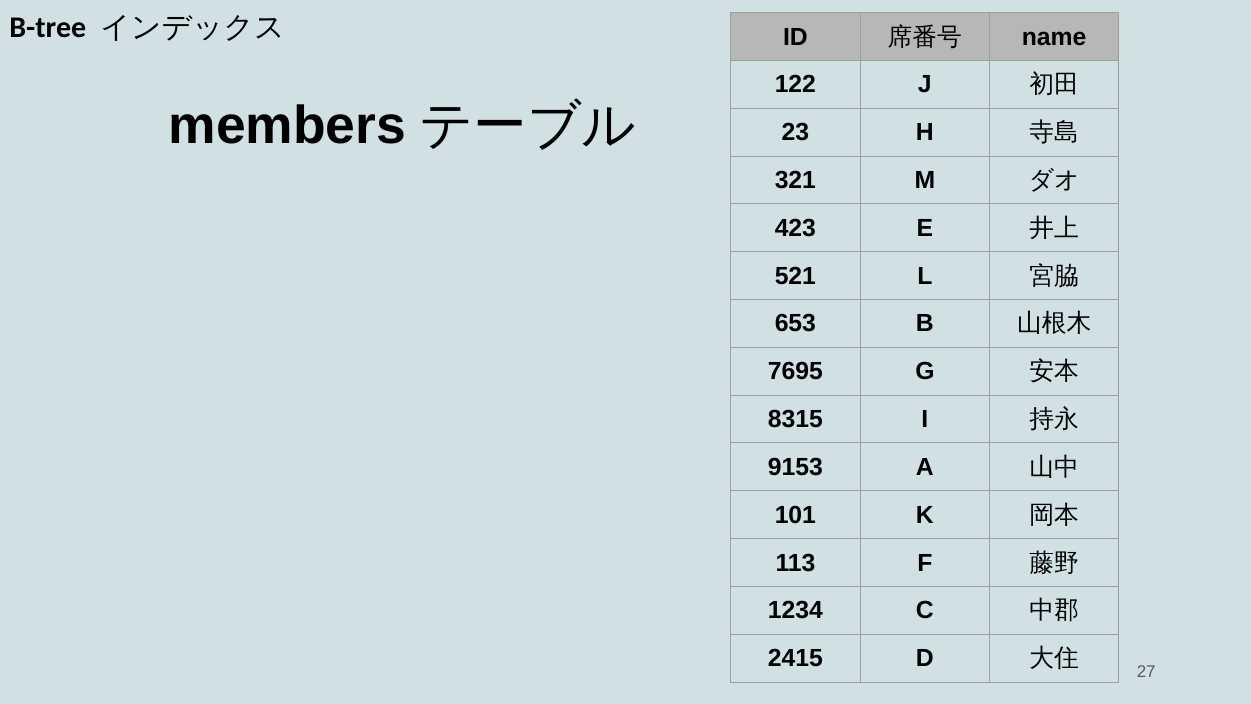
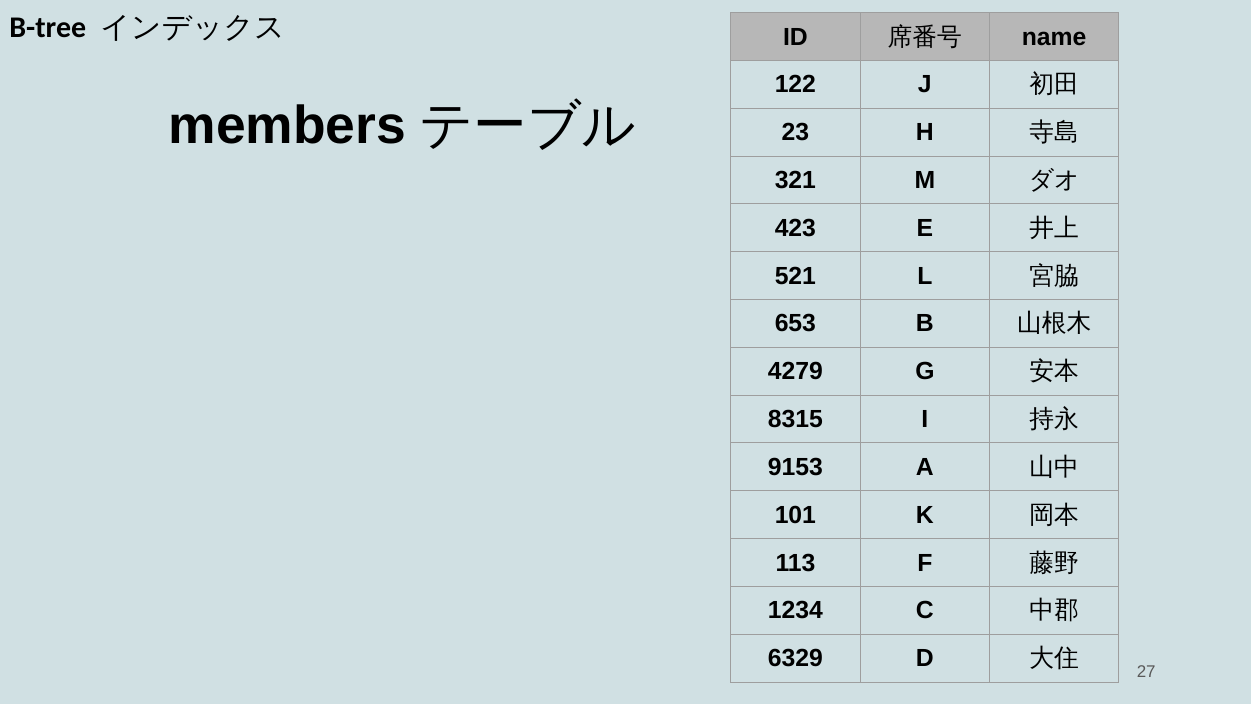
7695: 7695 -> 4279
2415: 2415 -> 6329
